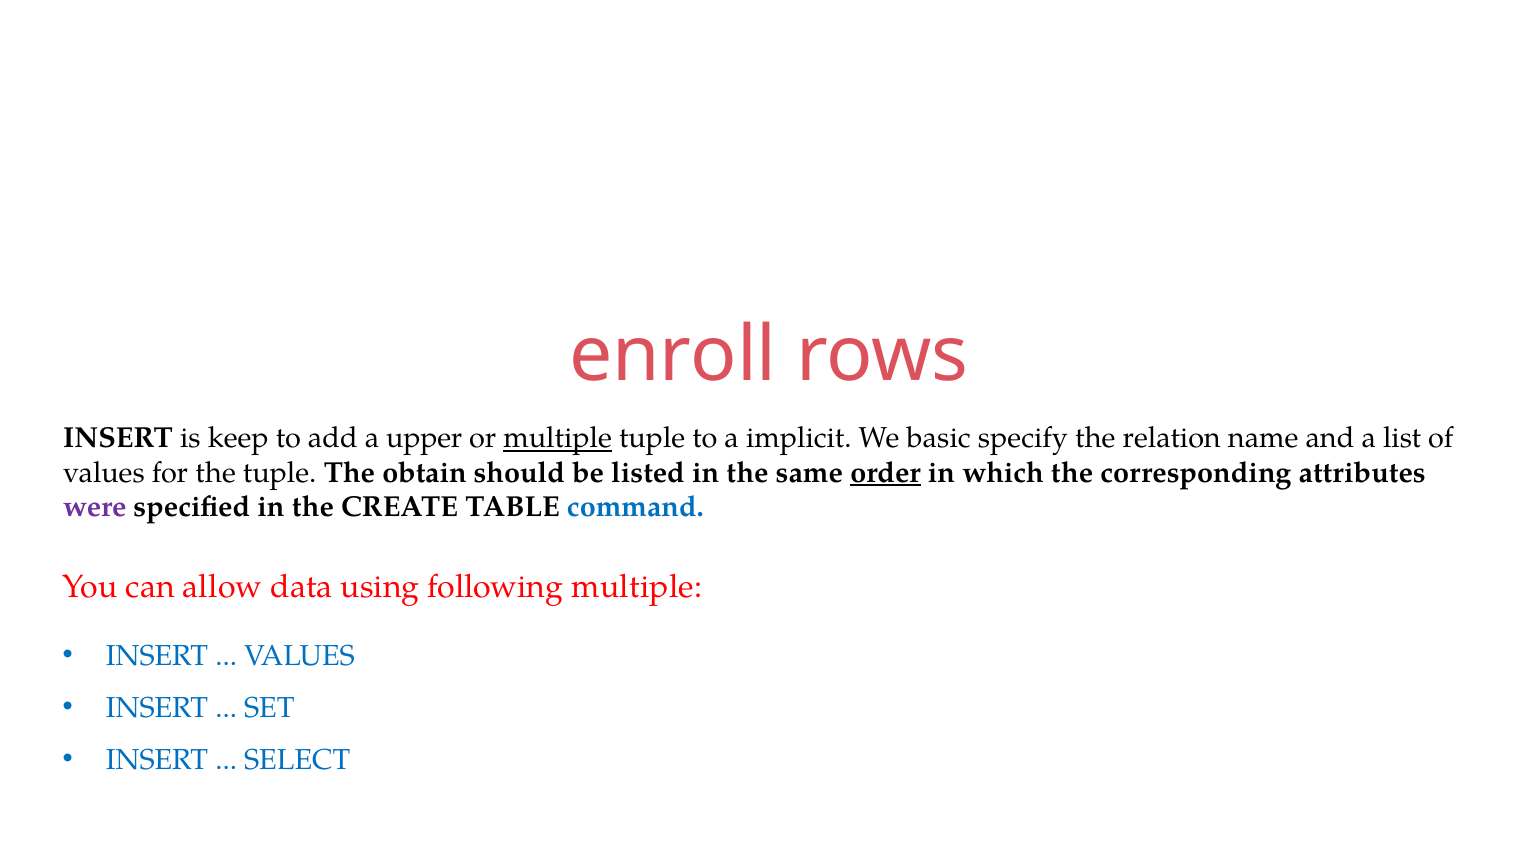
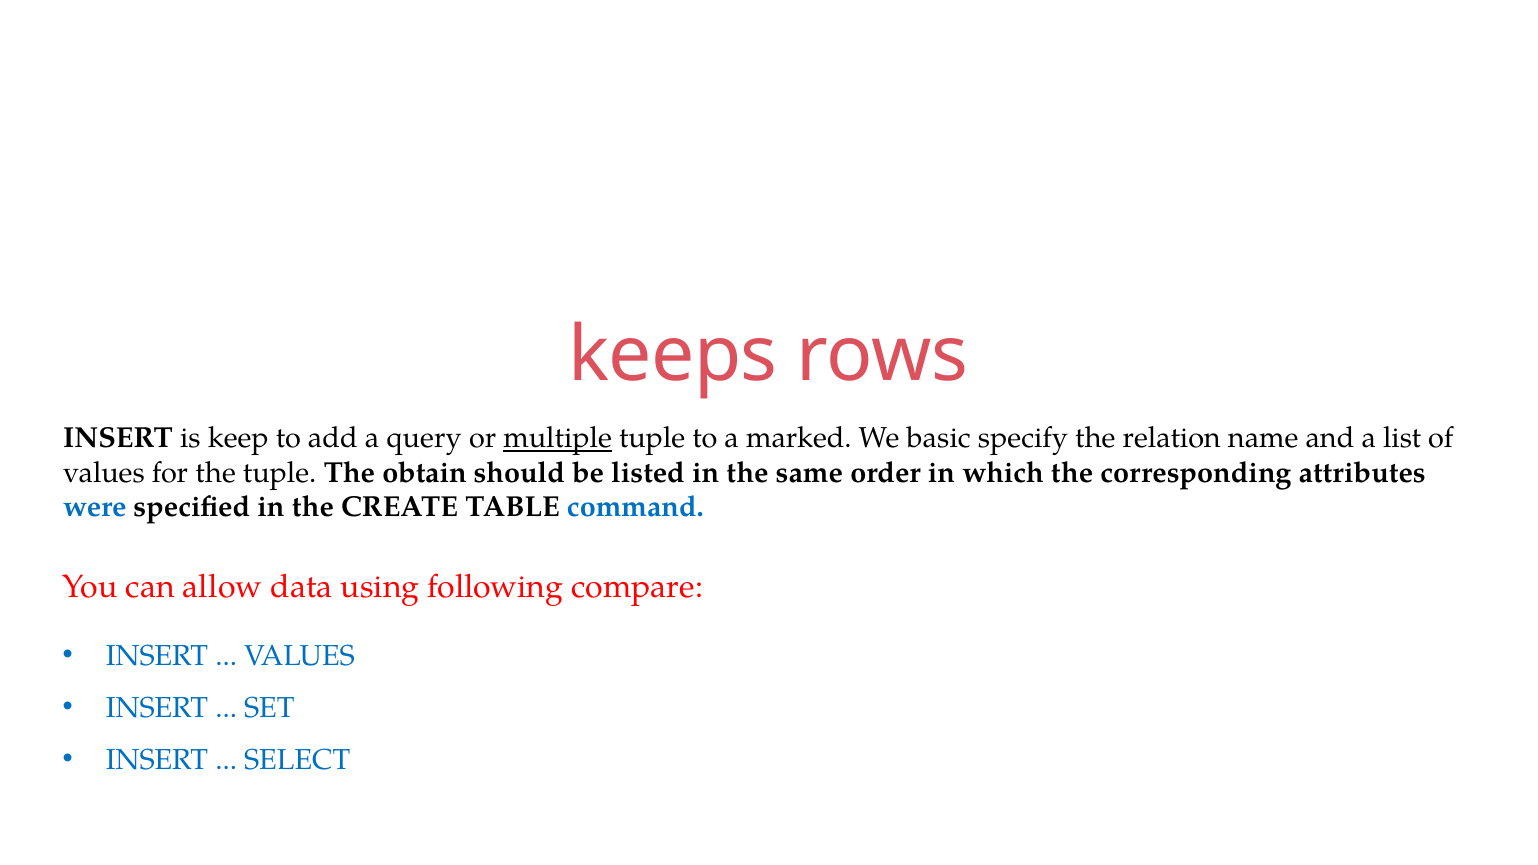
enroll: enroll -> keeps
upper: upper -> query
implicit: implicit -> marked
order underline: present -> none
were colour: purple -> blue
following multiple: multiple -> compare
